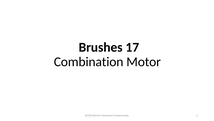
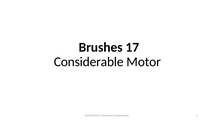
Combination: Combination -> Considerable
